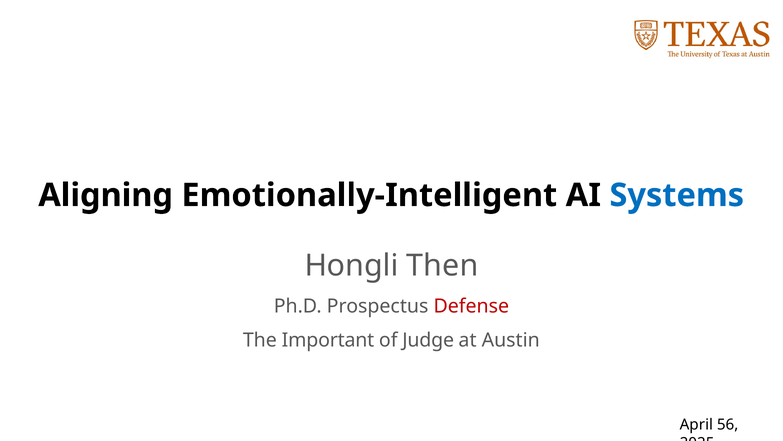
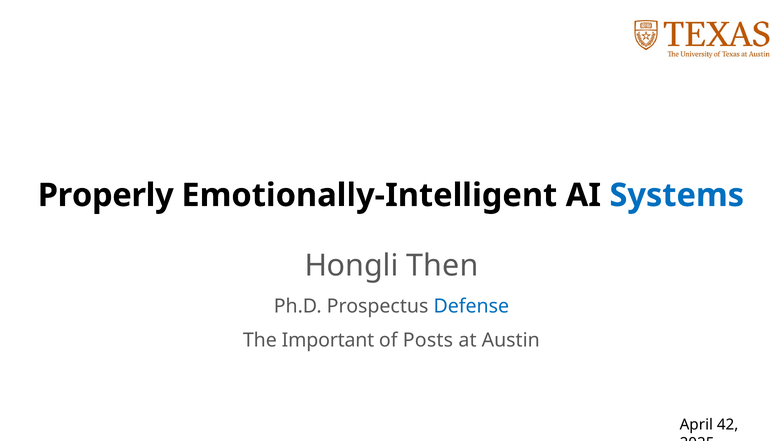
Aligning: Aligning -> Properly
Defense colour: red -> blue
Judge: Judge -> Posts
56: 56 -> 42
